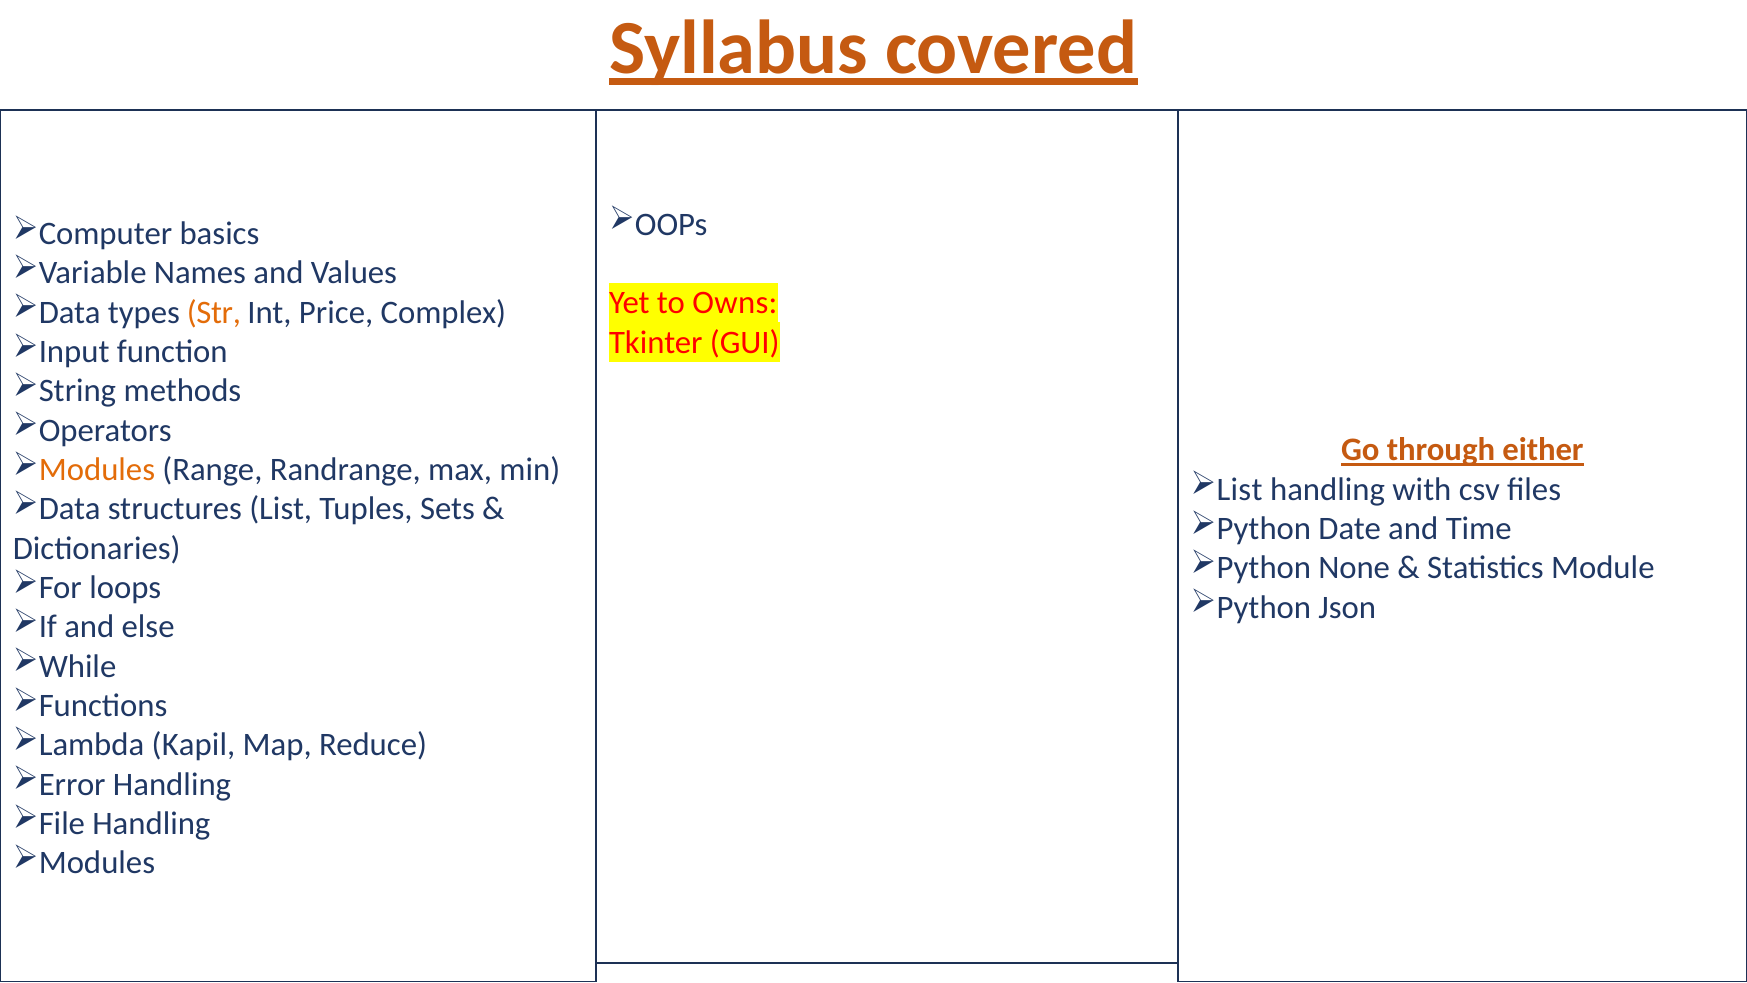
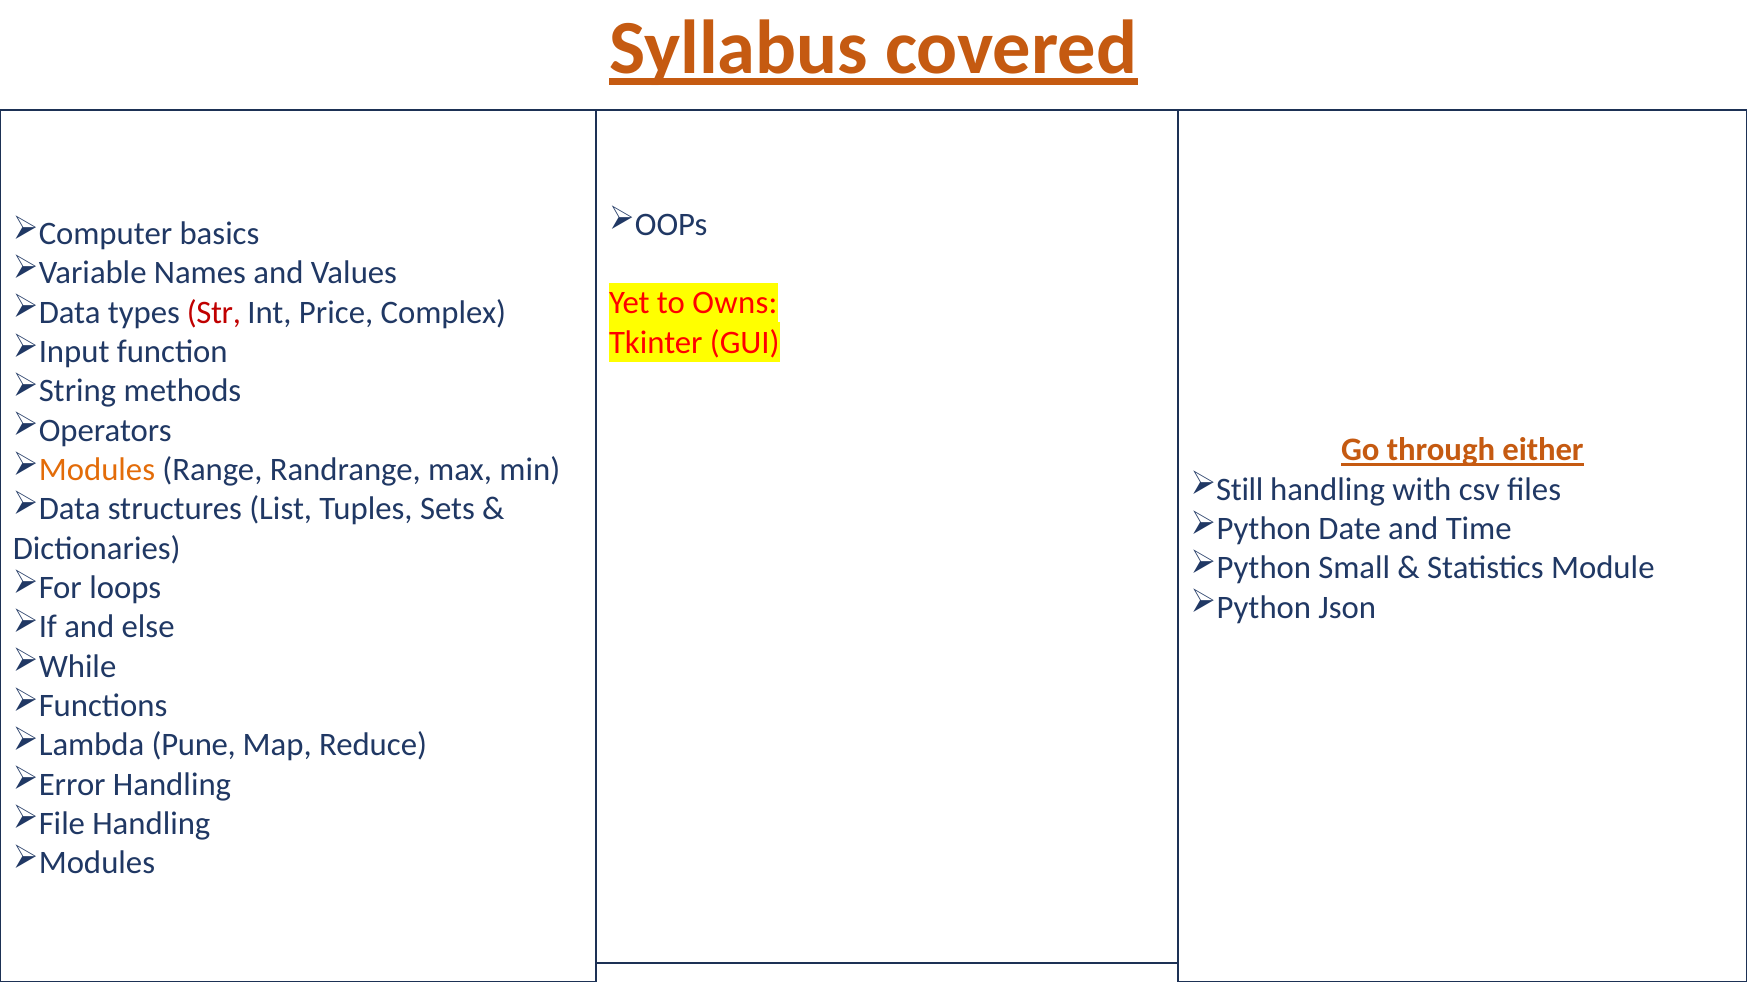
Str colour: orange -> red
List at (1240, 489): List -> Still
None: None -> Small
Kapil: Kapil -> Pune
